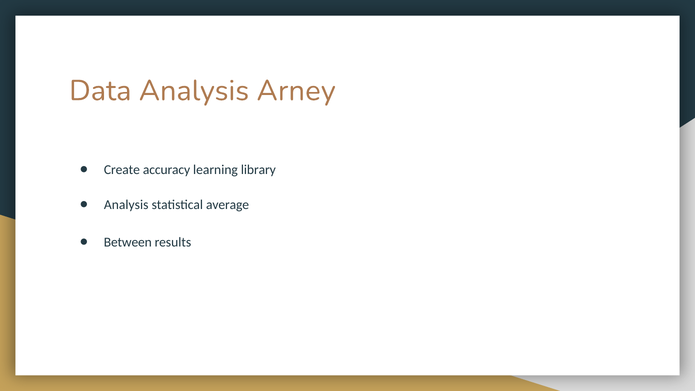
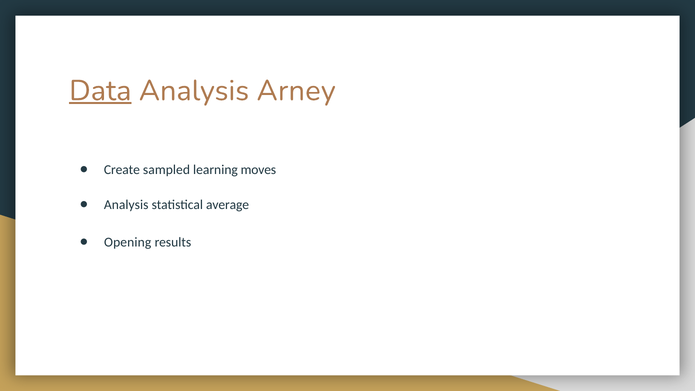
Data underline: none -> present
accuracy: accuracy -> sampled
library: library -> moves
Between: Between -> Opening
